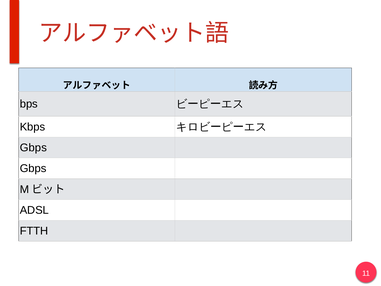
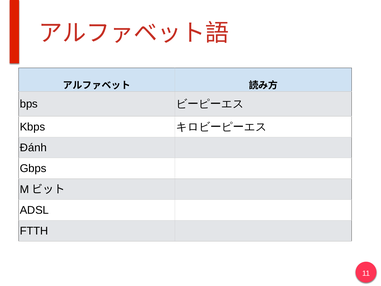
Gbps at (33, 148): Gbps -> Đánh
